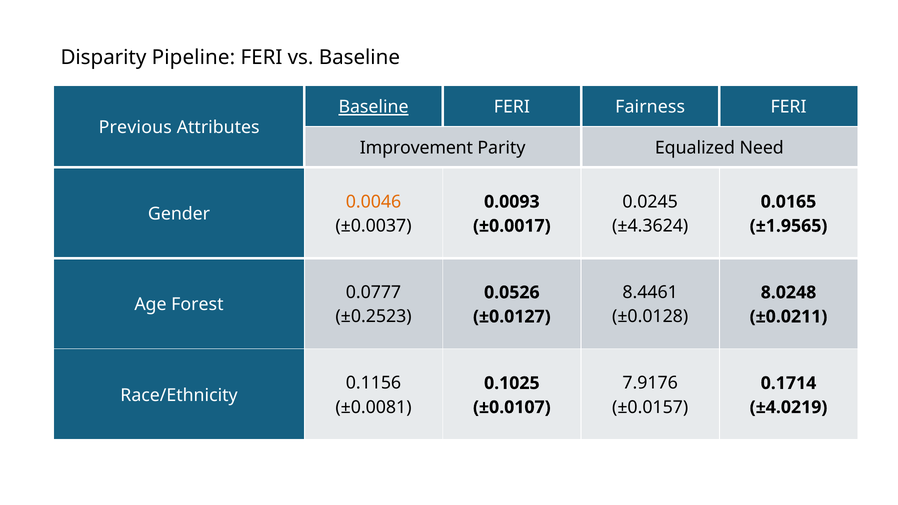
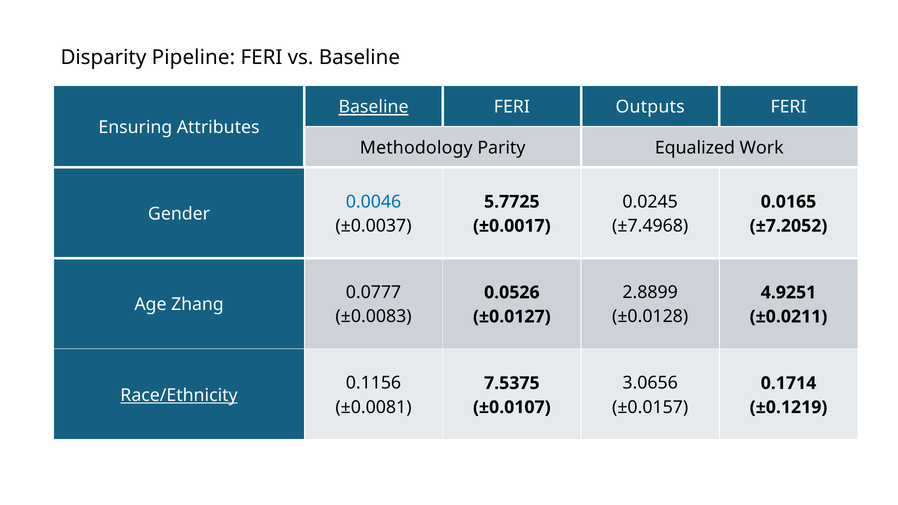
Fairness: Fairness -> Outputs
Previous: Previous -> Ensuring
Improvement: Improvement -> Methodology
Need: Need -> Work
0.0046 colour: orange -> blue
0.0093: 0.0093 -> 5.7725
±4.3624: ±4.3624 -> ±7.4968
±1.9565: ±1.9565 -> ±7.2052
8.4461: 8.4461 -> 2.8899
8.0248: 8.0248 -> 4.9251
Forest: Forest -> Zhang
±0.2523: ±0.2523 -> ±0.0083
7.9176: 7.9176 -> 3.0656
0.1025: 0.1025 -> 7.5375
Race/Ethnicity underline: none -> present
±4.0219: ±4.0219 -> ±0.1219
